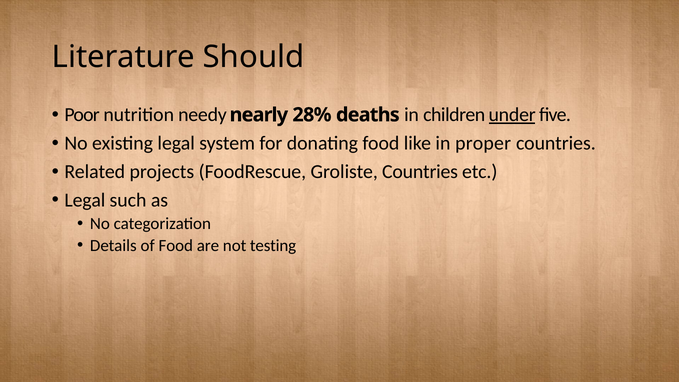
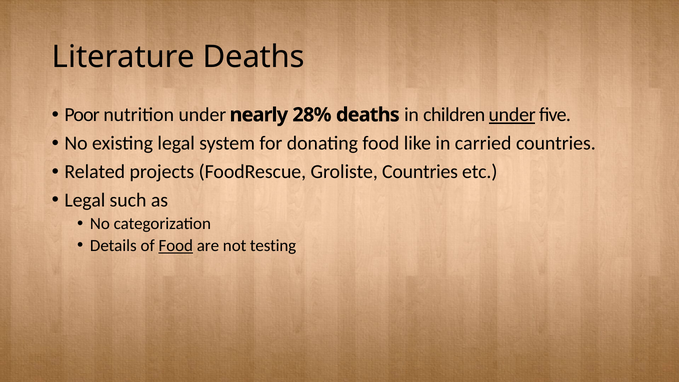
Literature Should: Should -> Deaths
nutrition needy: needy -> under
proper: proper -> carried
Food at (176, 245) underline: none -> present
